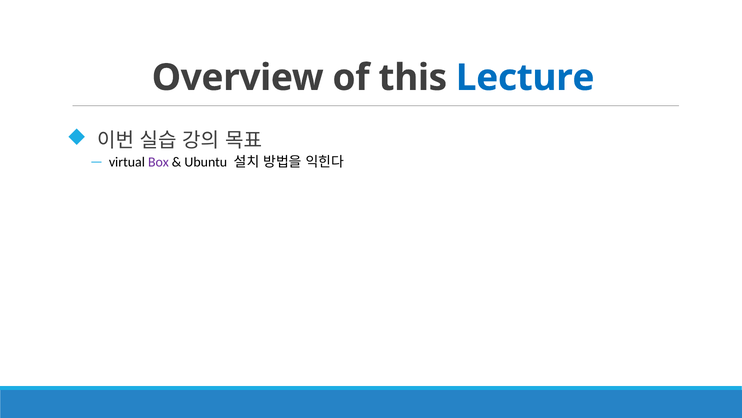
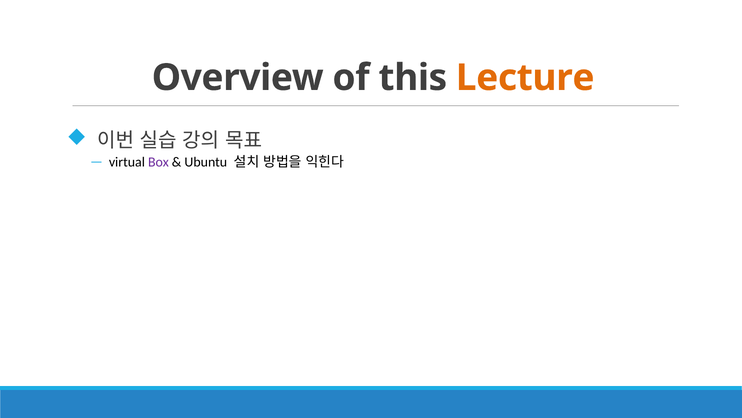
Lecture colour: blue -> orange
